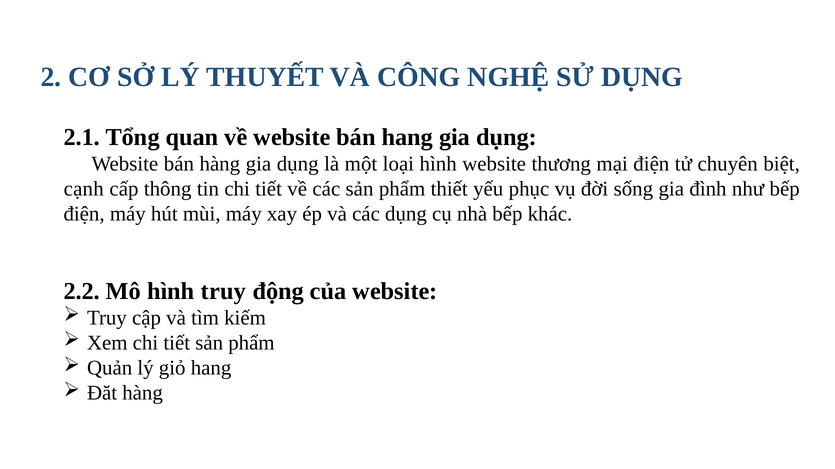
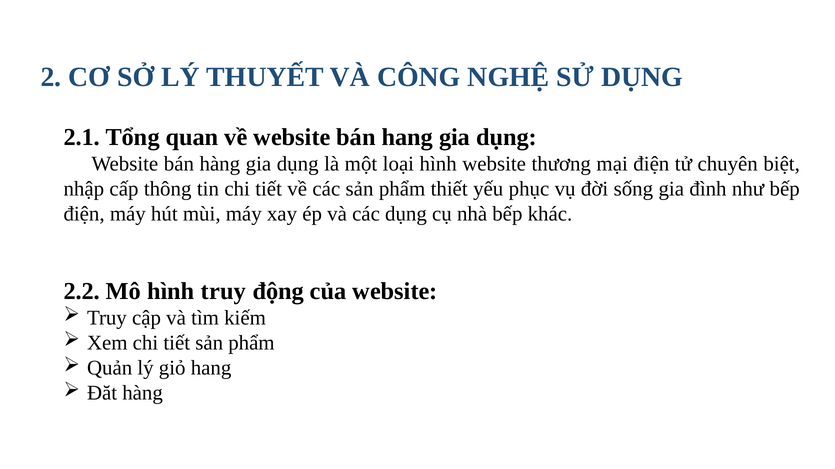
cạnh: cạnh -> nhập
